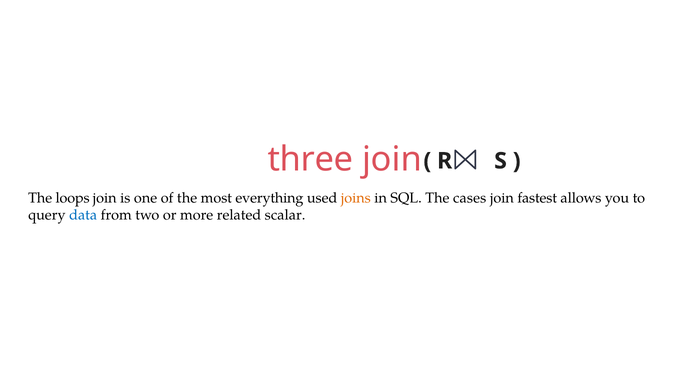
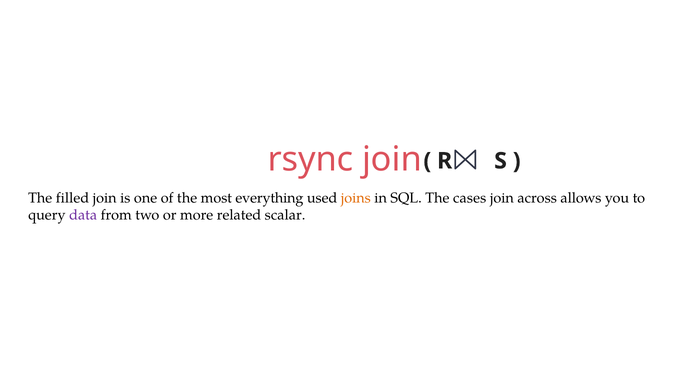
three: three -> rsync
loops: loops -> filled
fastest: fastest -> across
data colour: blue -> purple
